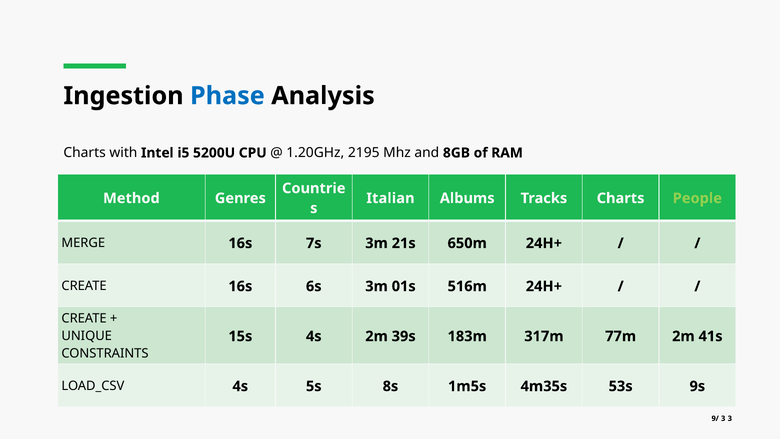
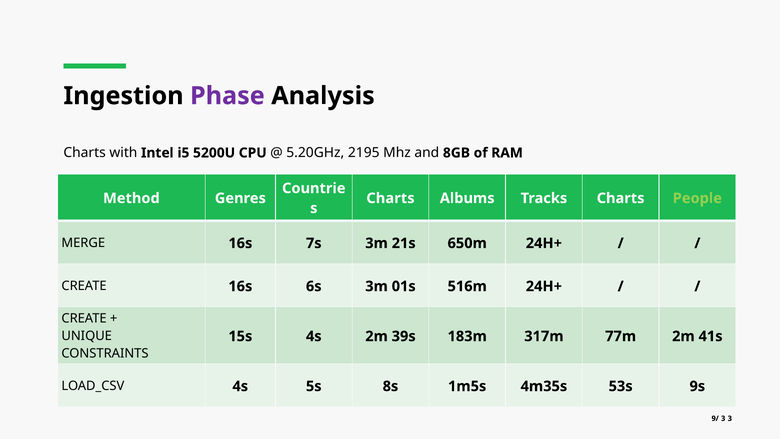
Phase colour: blue -> purple
1.20GHz: 1.20GHz -> 5.20GHz
Italian at (390, 198): Italian -> Charts
